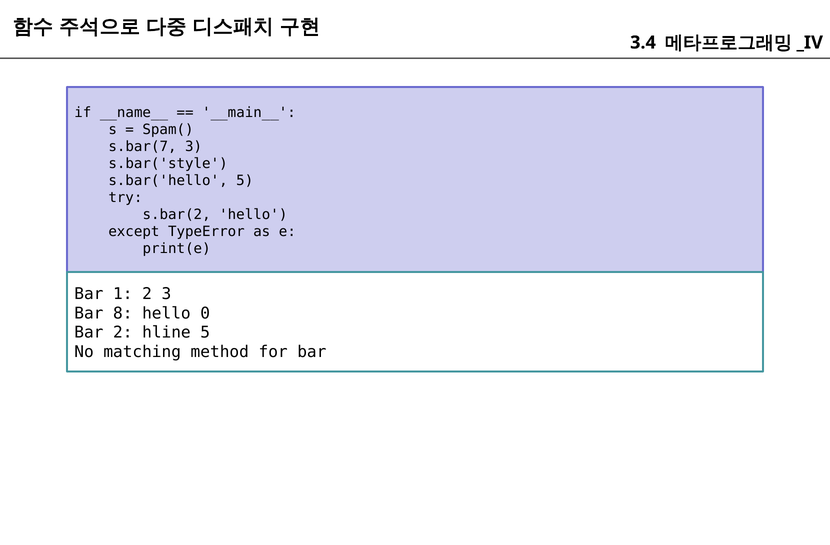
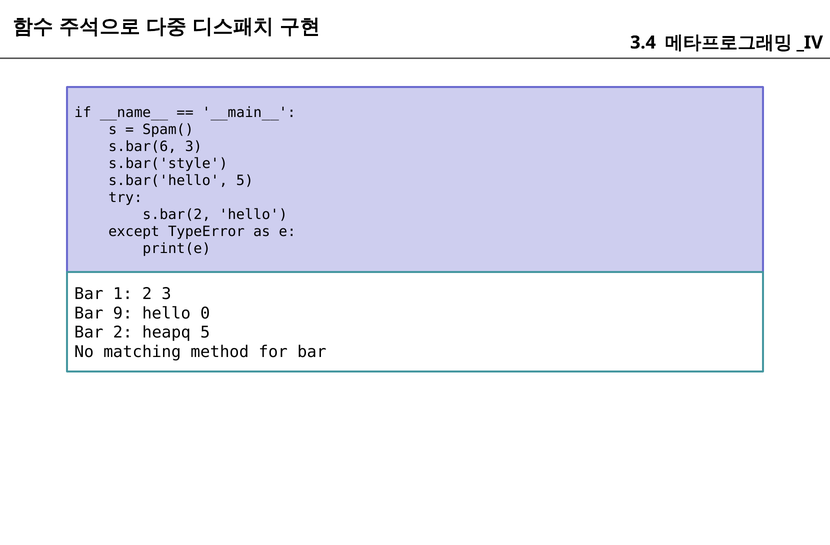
s.bar(7: s.bar(7 -> s.bar(6
8: 8 -> 9
hline: hline -> heapq
